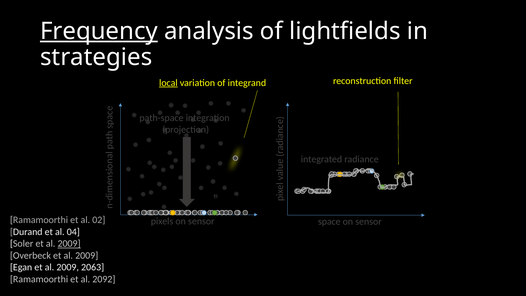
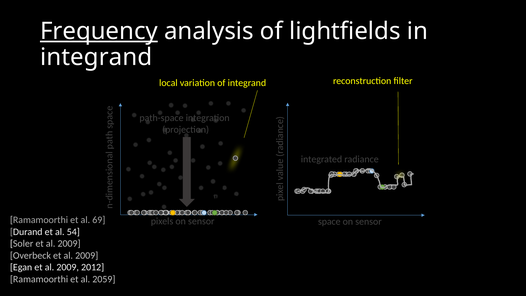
strategies at (96, 57): strategies -> integrand
local at (168, 83) underline: present -> none
02: 02 -> 69
04: 04 -> 54
2009 at (69, 244) underline: present -> none
2063: 2063 -> 2012
2092: 2092 -> 2059
